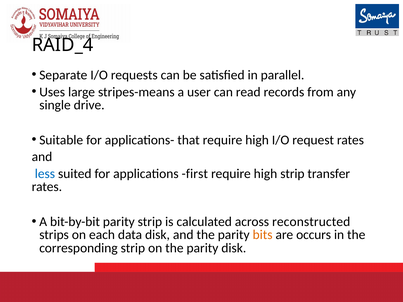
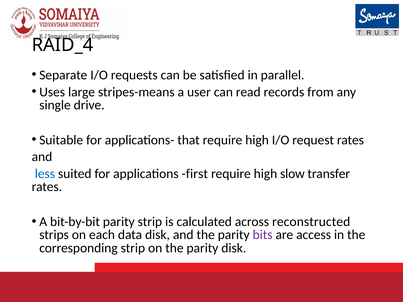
high strip: strip -> slow
bits colour: orange -> purple
occurs: occurs -> access
